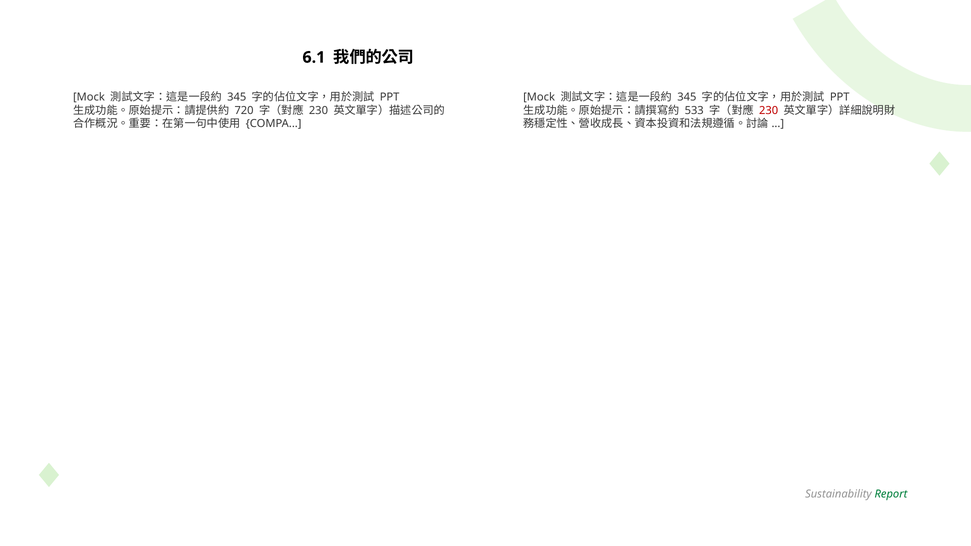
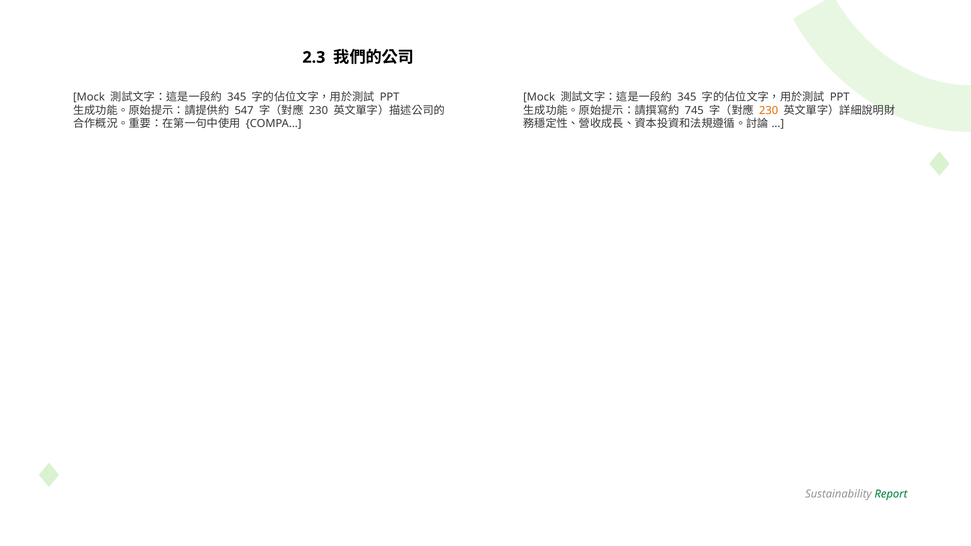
6.1: 6.1 -> 2.3
720: 720 -> 547
533: 533 -> 745
230 at (769, 110) colour: red -> orange
